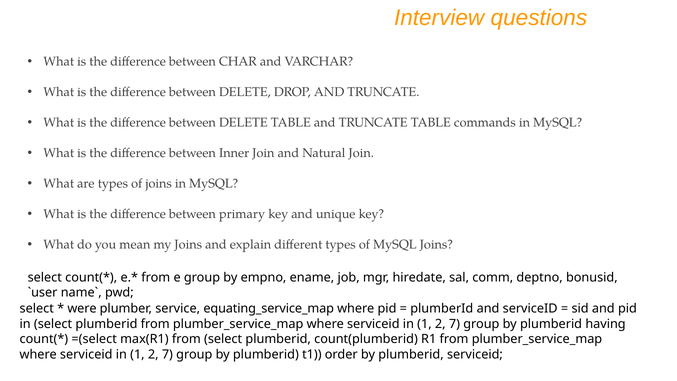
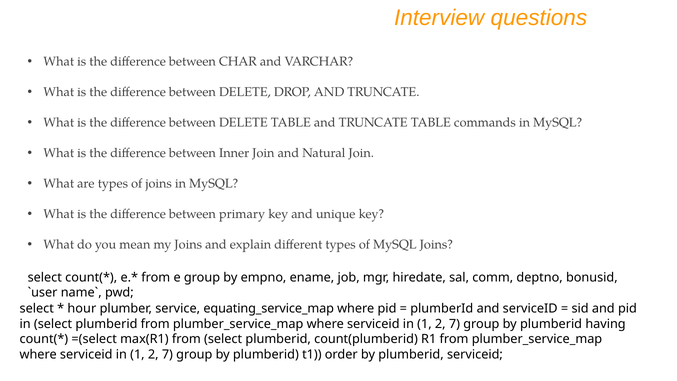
were: were -> hour
